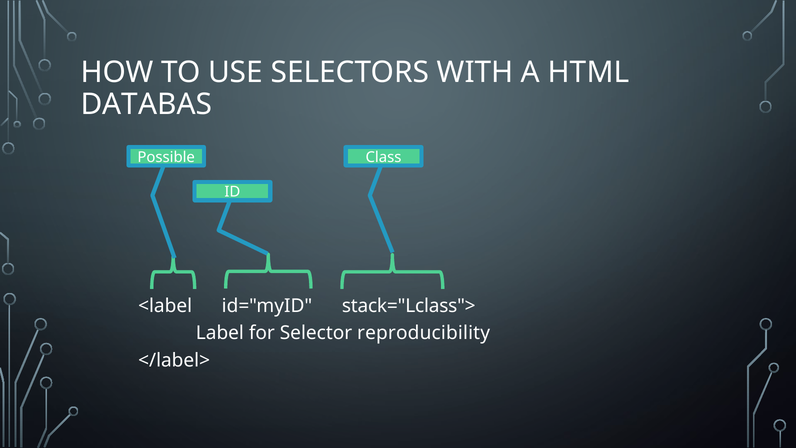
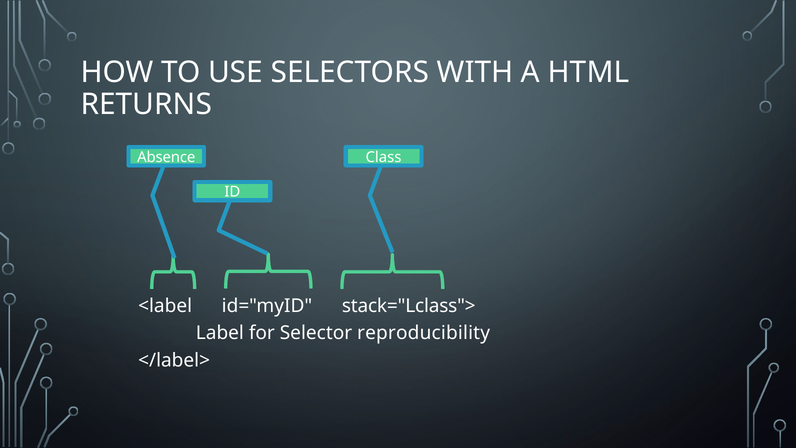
DATABAS: DATABAS -> RETURNS
Possible: Possible -> Absence
